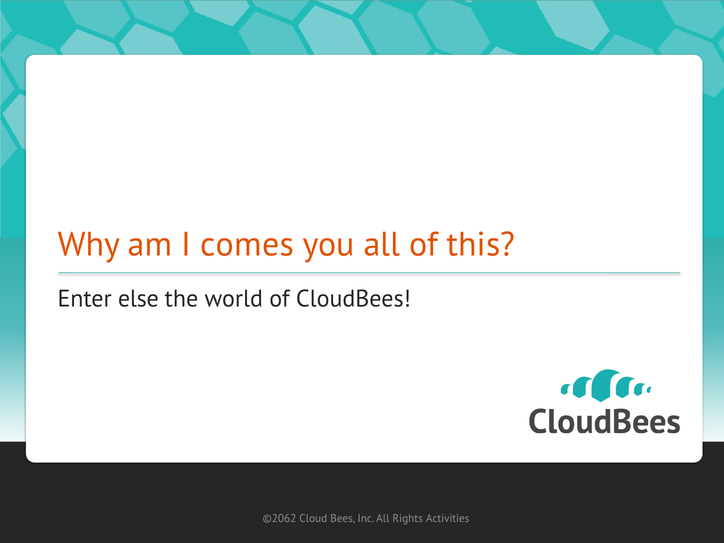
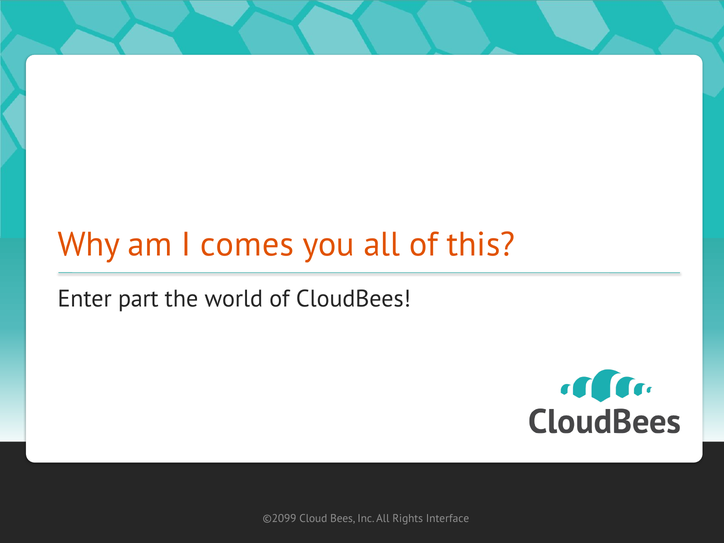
else: else -> part
©2062: ©2062 -> ©2099
Activities: Activities -> Interface
